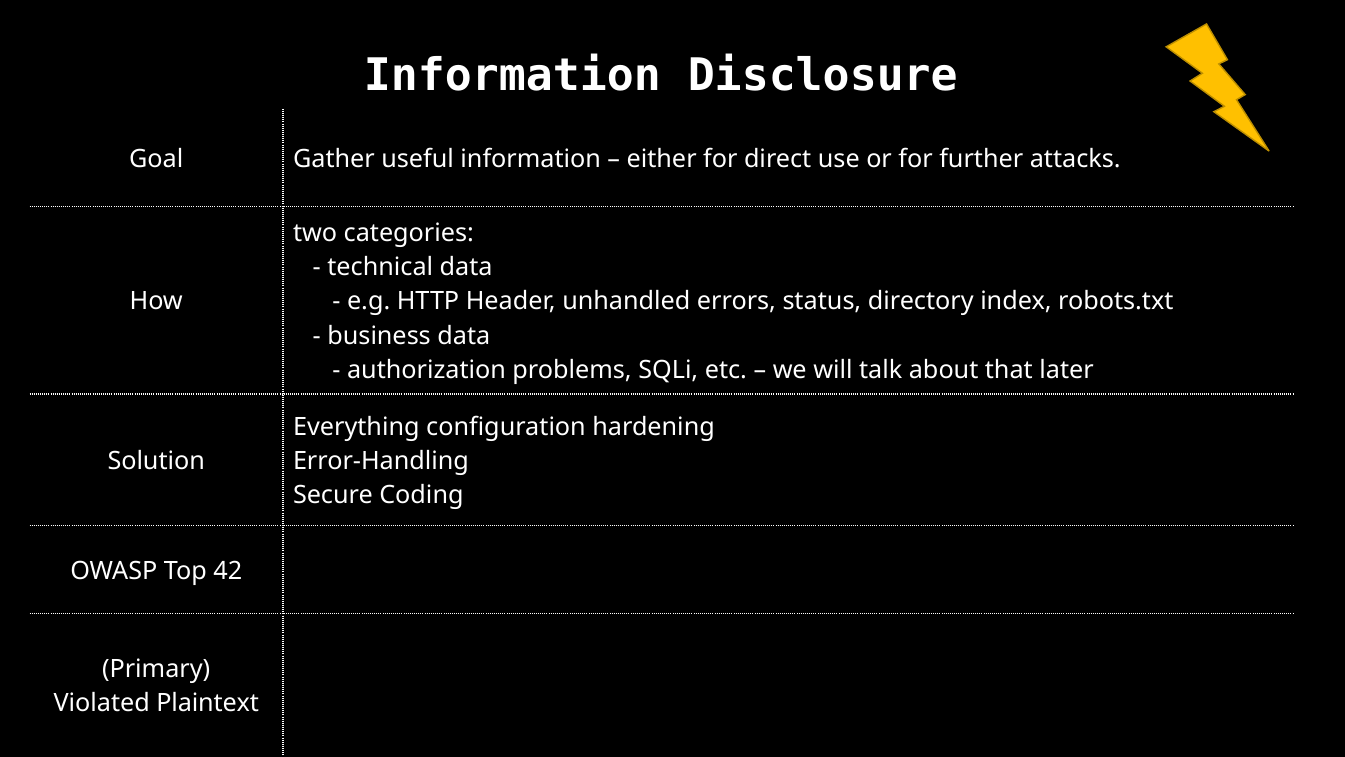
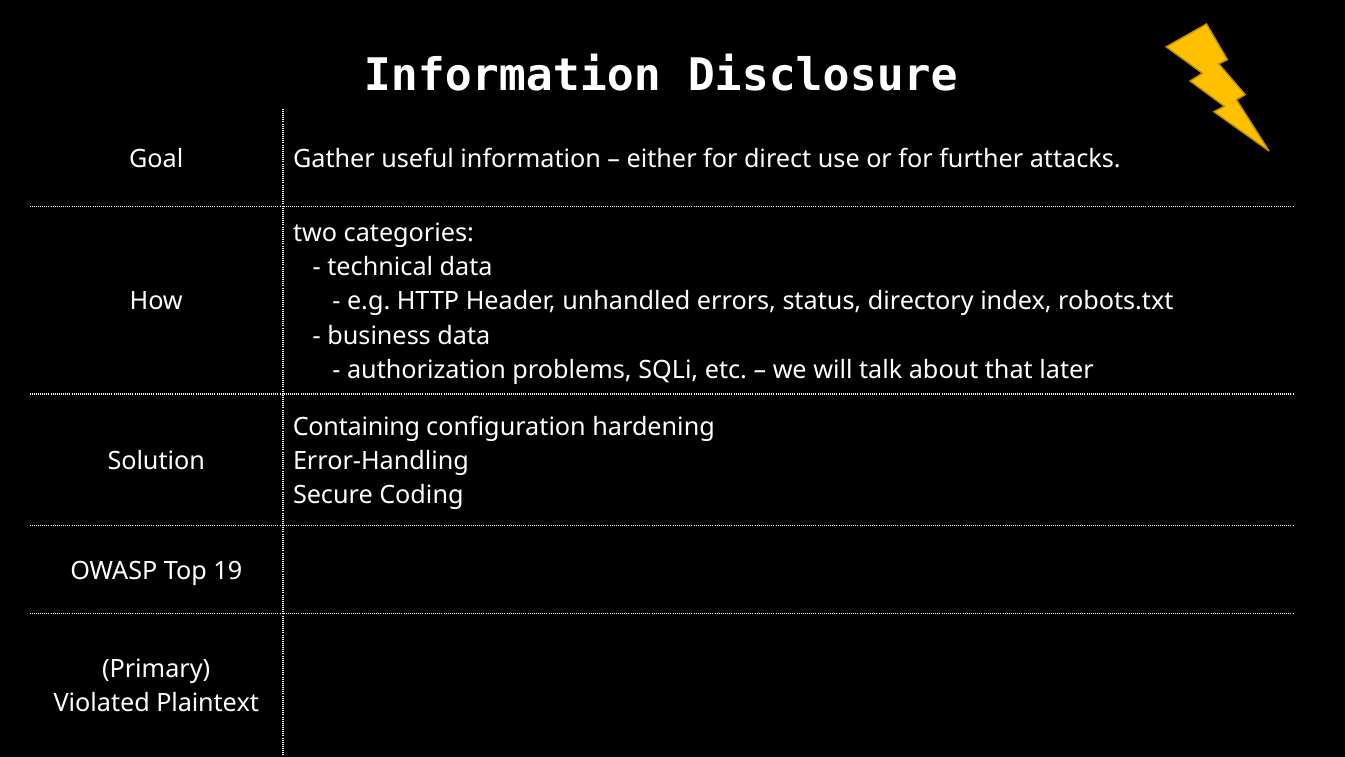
Everything: Everything -> Containing
42: 42 -> 19
